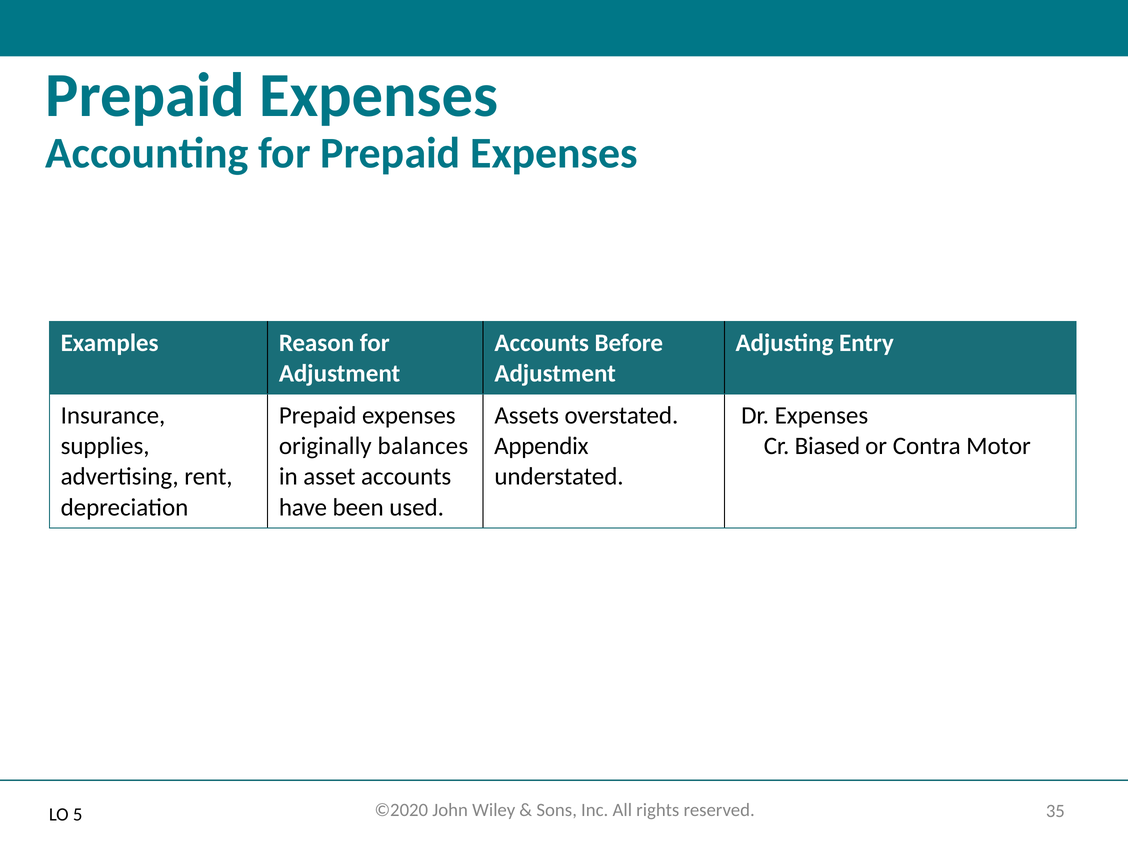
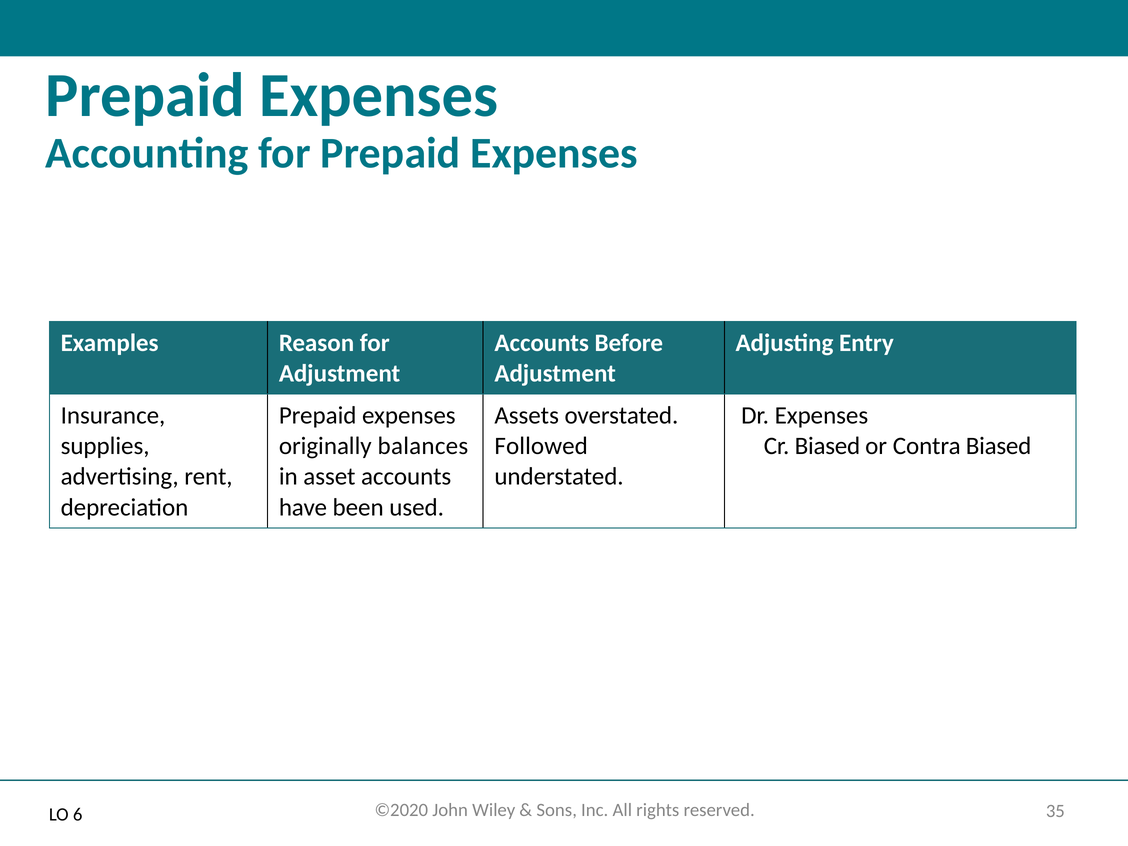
Appendix: Appendix -> Followed
Contra Motor: Motor -> Biased
5: 5 -> 6
